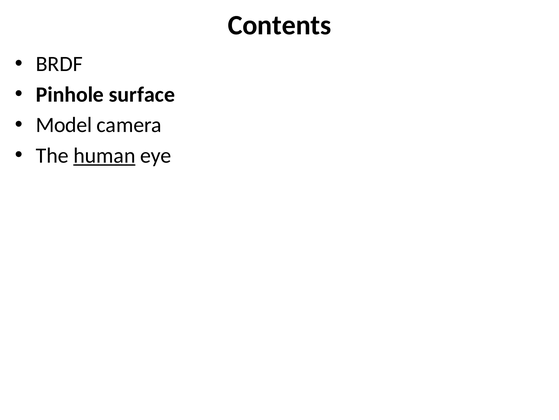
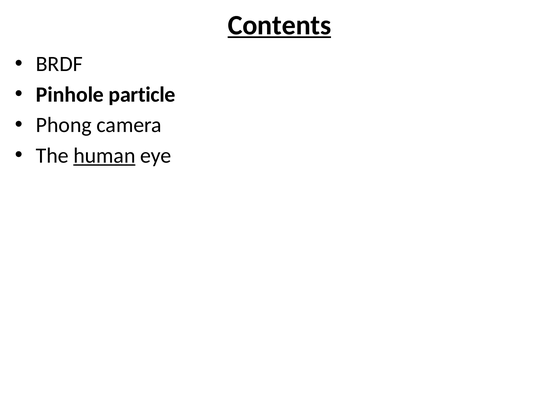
Contents underline: none -> present
surface: surface -> particle
Model: Model -> Phong
